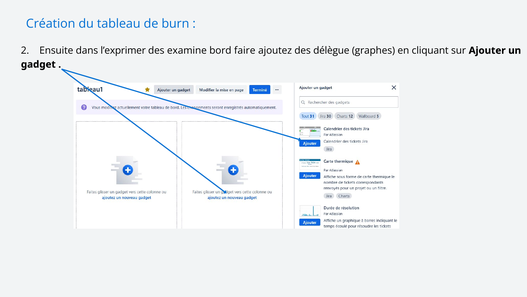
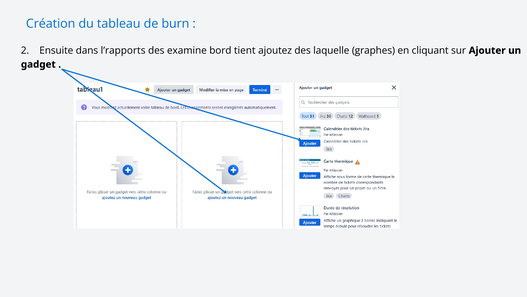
l’exprimer: l’exprimer -> l’rapports
faire: faire -> tient
délègue: délègue -> laquelle
